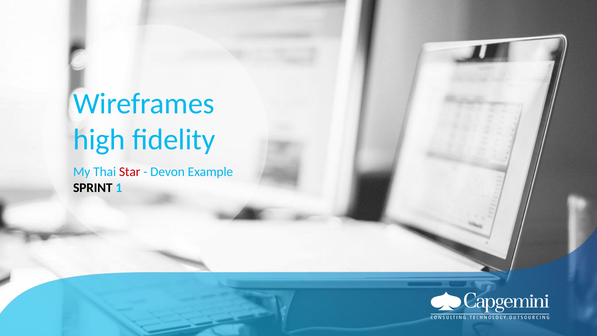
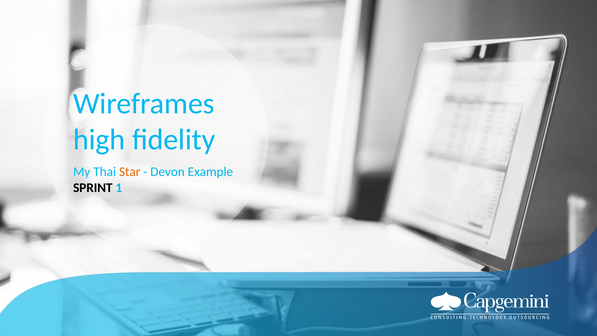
Star colour: red -> orange
